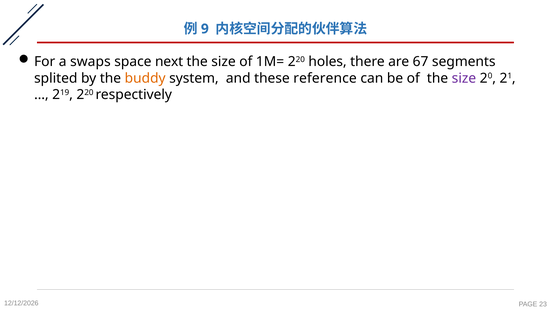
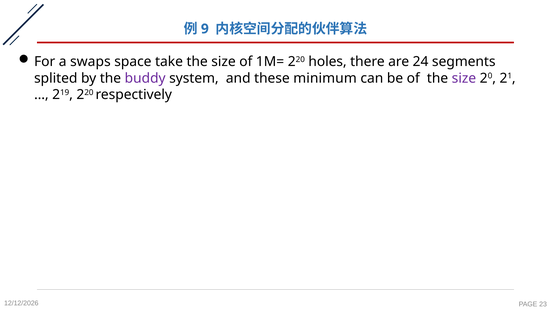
next: next -> take
67: 67 -> 24
buddy colour: orange -> purple
reference: reference -> minimum
